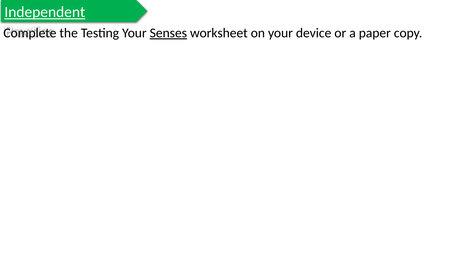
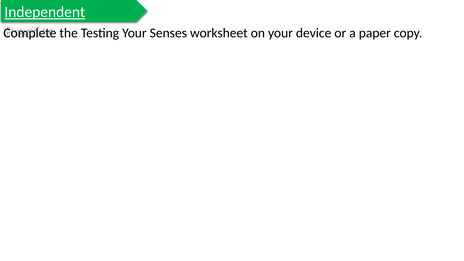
Senses underline: present -> none
